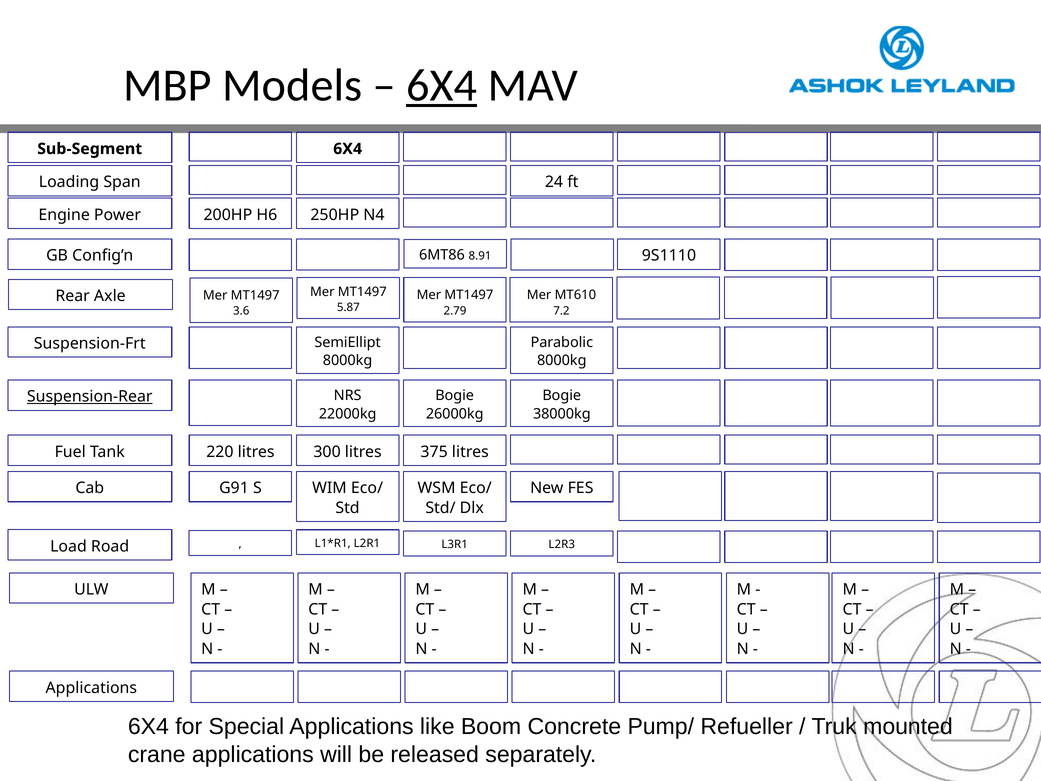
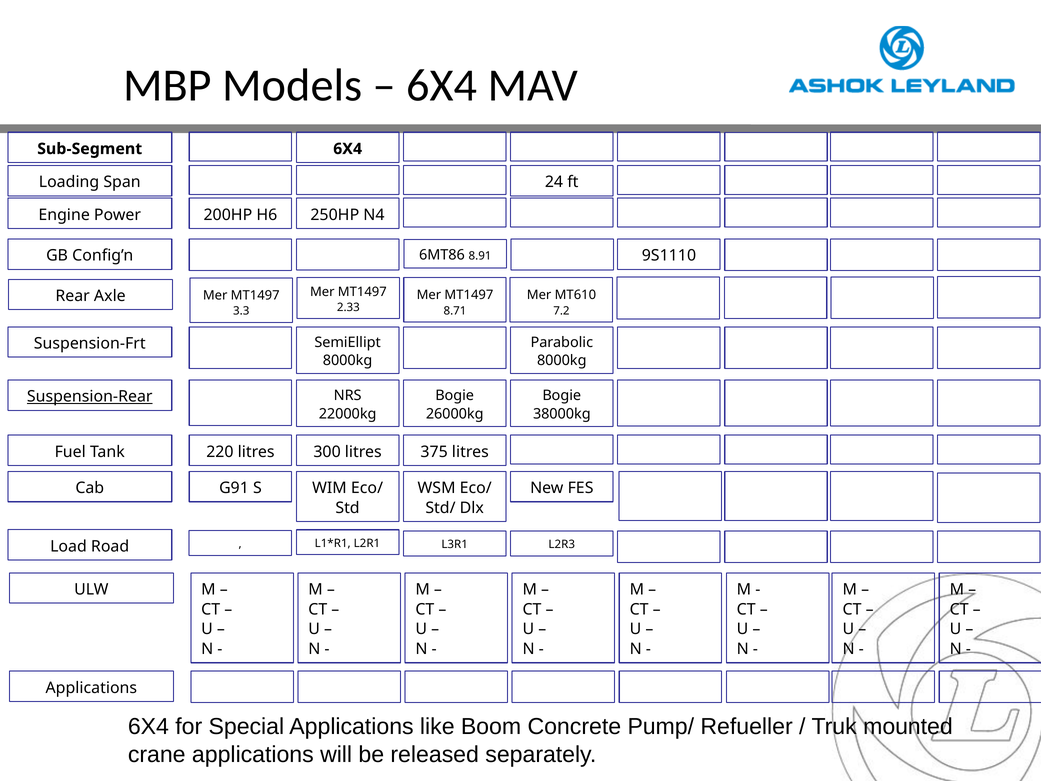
6X4 at (442, 86) underline: present -> none
5.87: 5.87 -> 2.33
2.79: 2.79 -> 8.71
3.6: 3.6 -> 3.3
